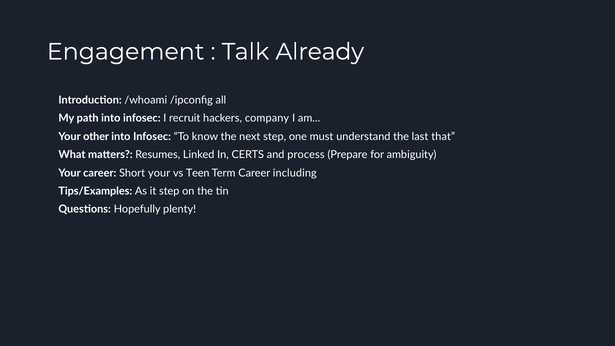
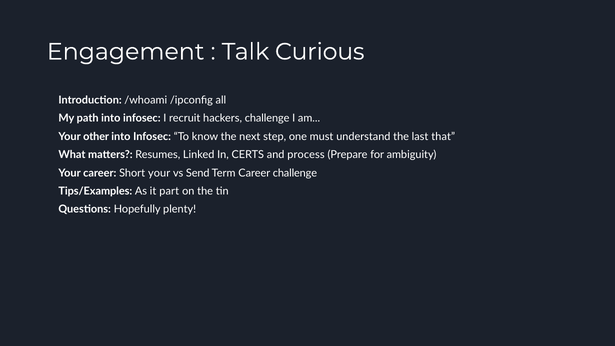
Already: Already -> Curious
hackers company: company -> challenge
Teen: Teen -> Send
Career including: including -> challenge
it step: step -> part
